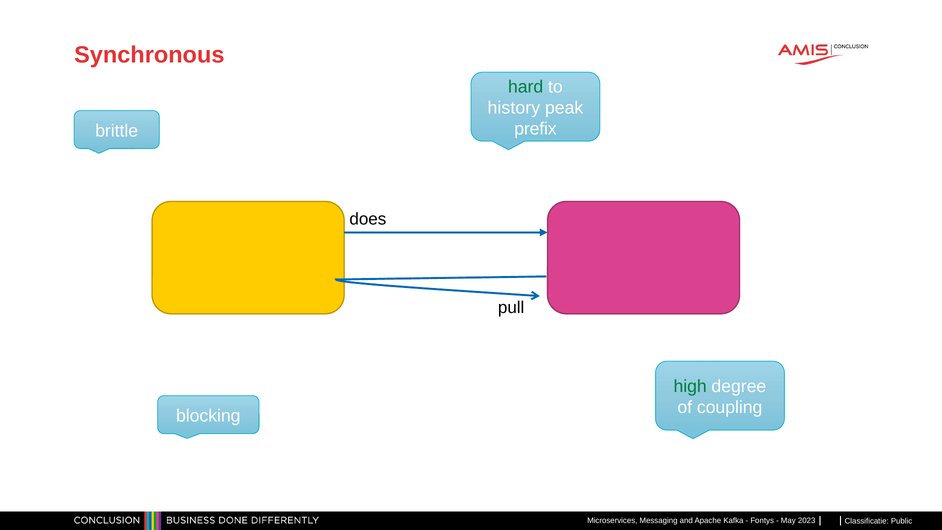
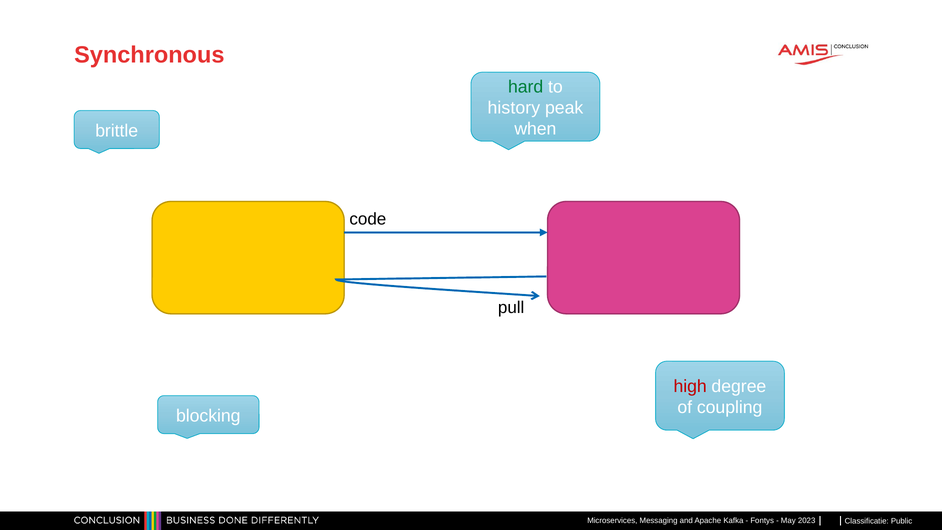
prefix: prefix -> when
does: does -> code
high colour: green -> red
